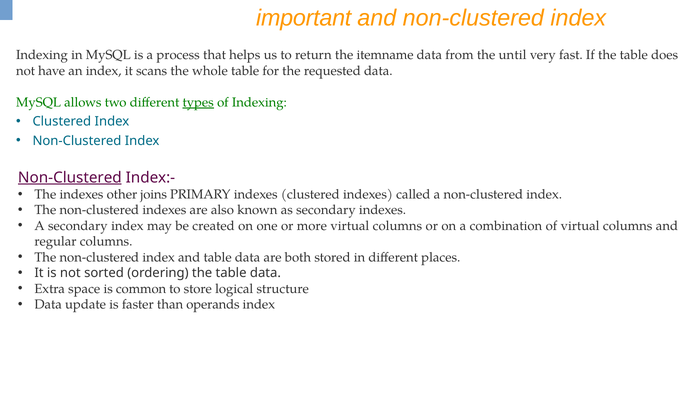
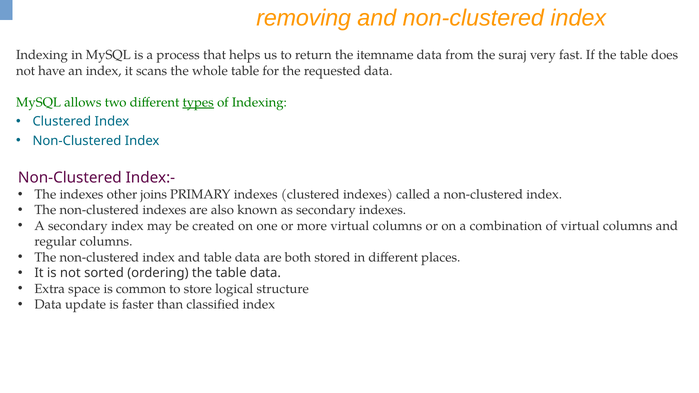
important: important -> removing
until: until -> suraj
Non-Clustered at (70, 178) underline: present -> none
operands: operands -> classified
